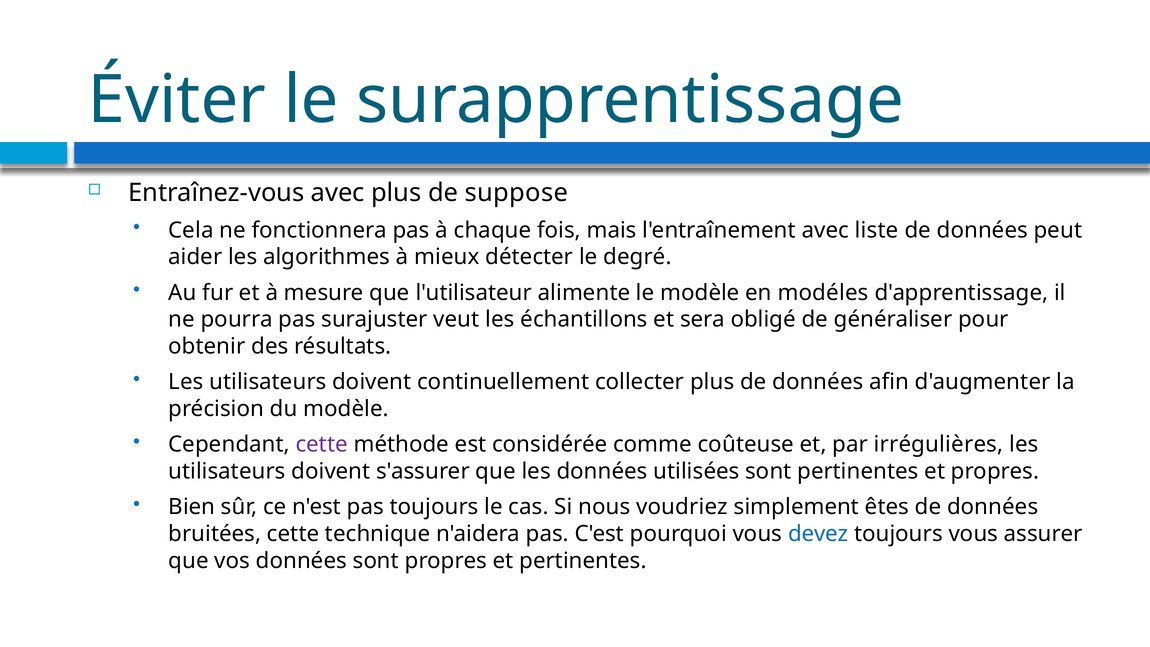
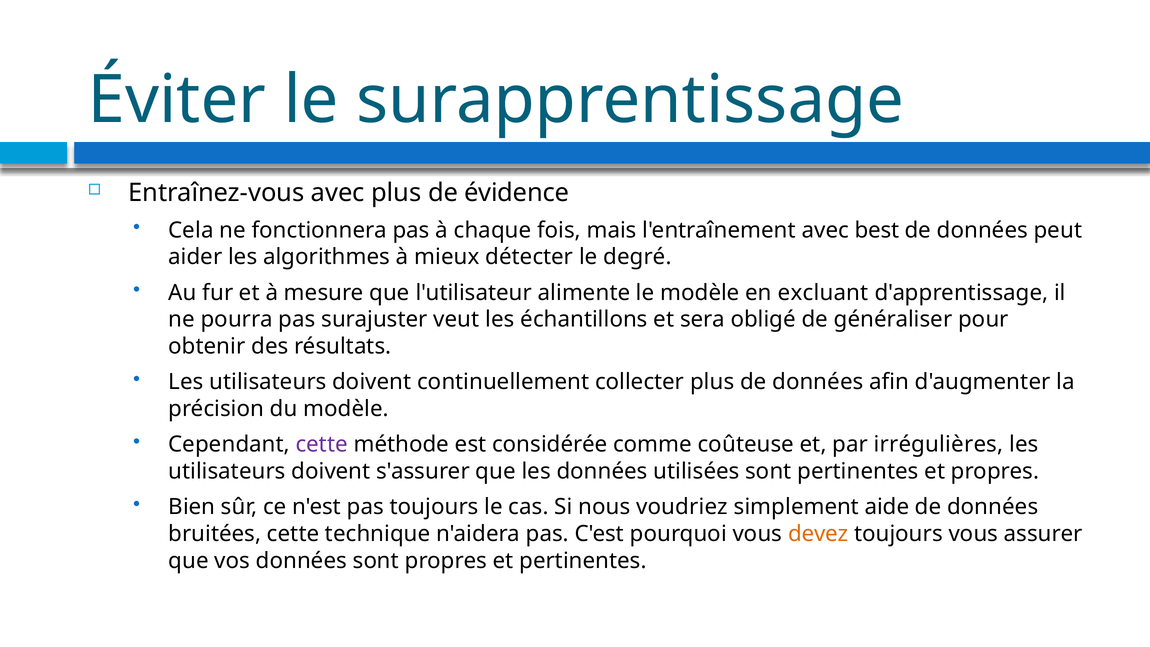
suppose: suppose -> évidence
liste: liste -> best
modéles: modéles -> excluant
êtes: êtes -> aide
devez colour: blue -> orange
